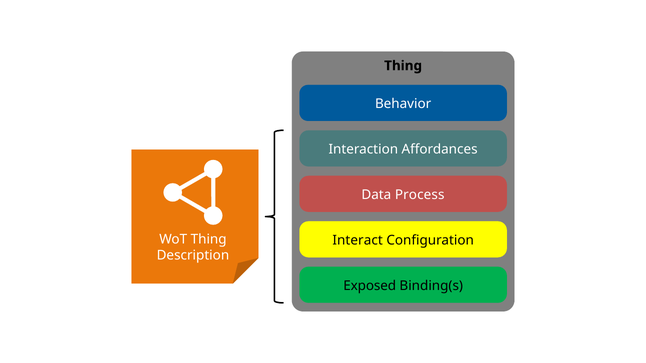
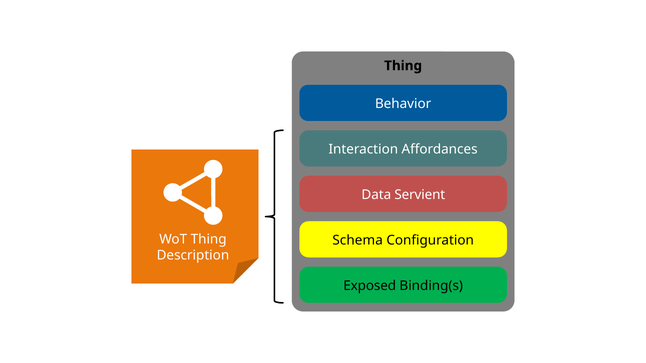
Process: Process -> Servient
Interact: Interact -> Schema
